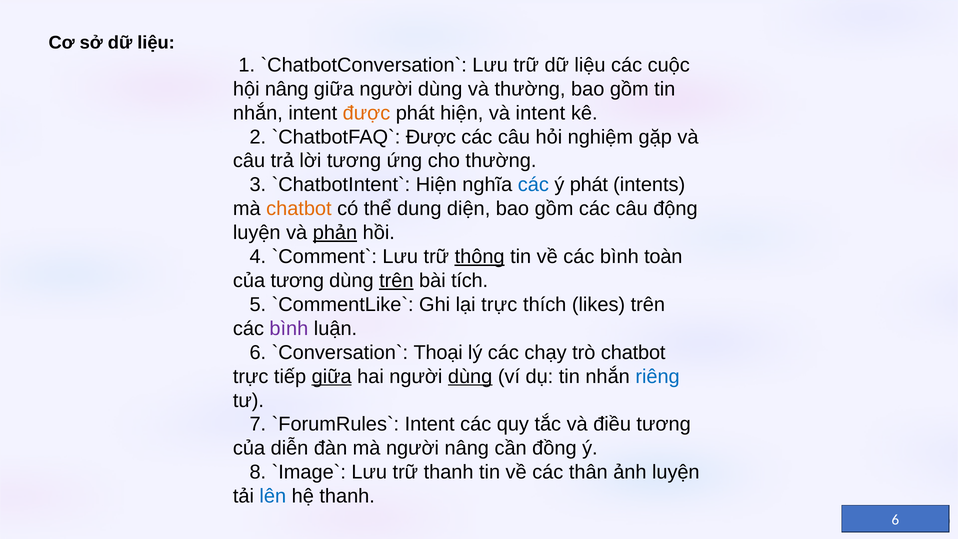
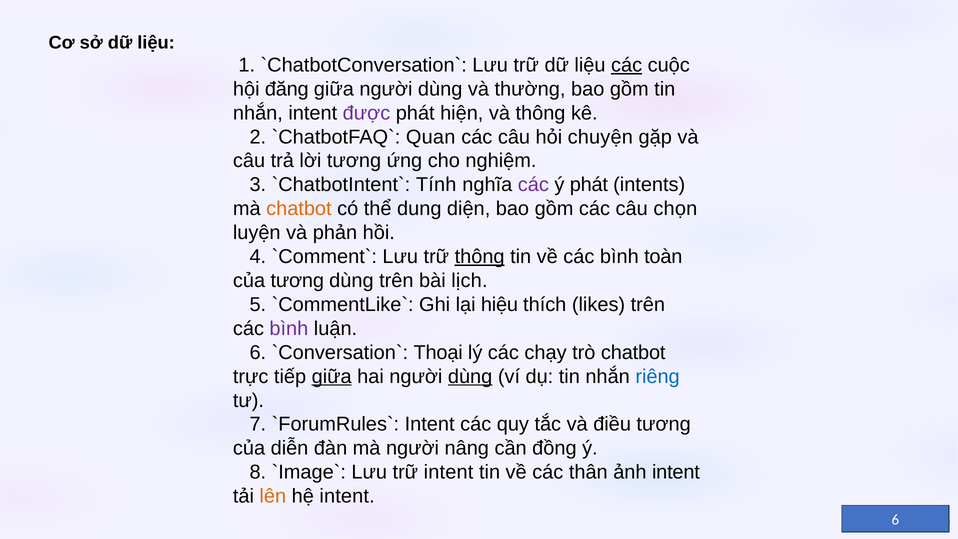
các at (627, 65) underline: none -> present
hội nâng: nâng -> đăng
được at (366, 113) colour: orange -> purple
và intent: intent -> thông
Được at (431, 137): Được -> Quan
nghiệm: nghiệm -> chuyện
cho thường: thường -> nghiệm
Hiện at (436, 185): Hiện -> Tính
các at (533, 185) colour: blue -> purple
động: động -> chọn
phản underline: present -> none
trên at (396, 281) underline: present -> none
tích: tích -> lịch
lại trực: trực -> hiệu
trữ thanh: thanh -> intent
ảnh luyện: luyện -> intent
lên colour: blue -> orange
hệ thanh: thanh -> intent
